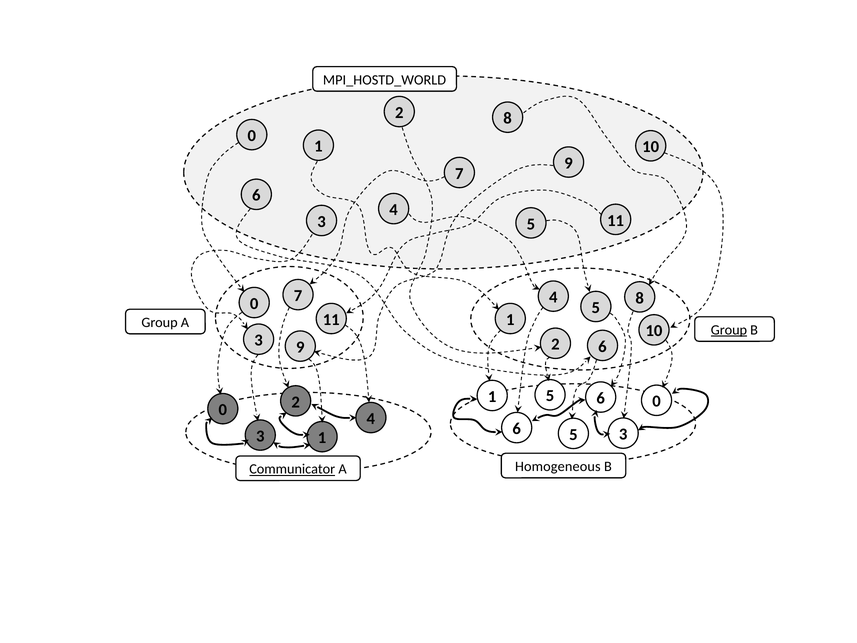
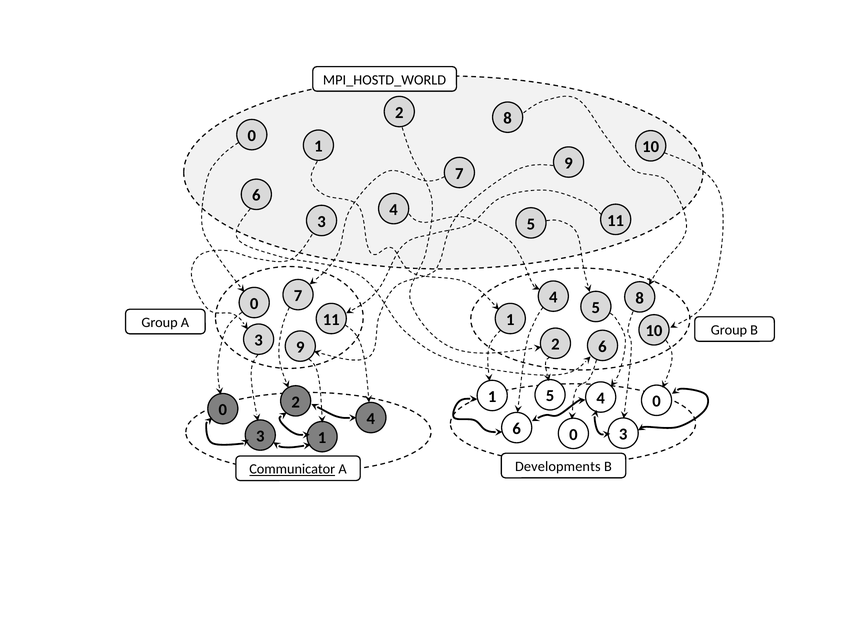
Group at (729, 330) underline: present -> none
6 at (601, 398): 6 -> 4
6 5: 5 -> 0
Homogeneous: Homogeneous -> Developments
